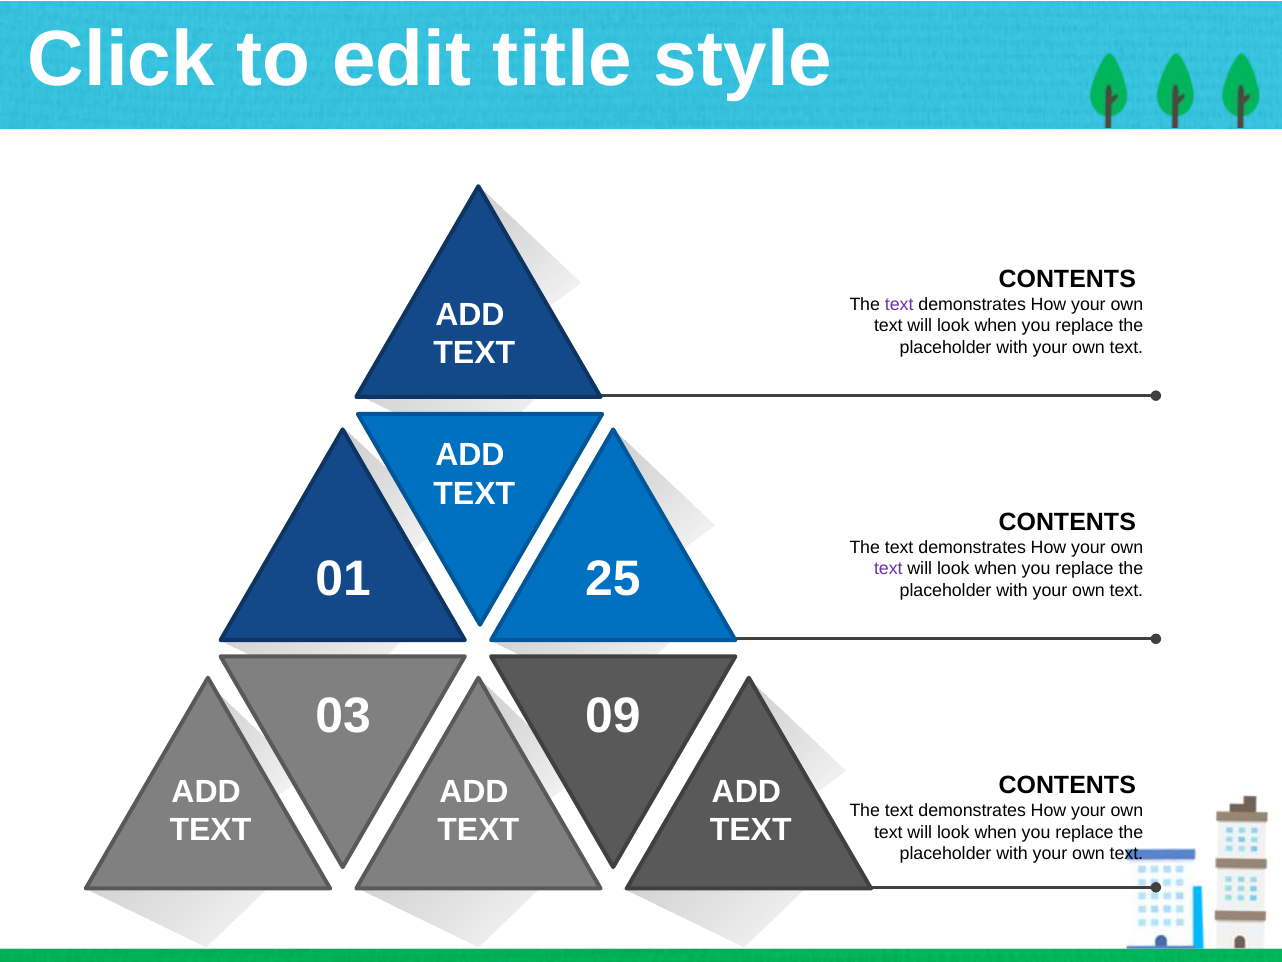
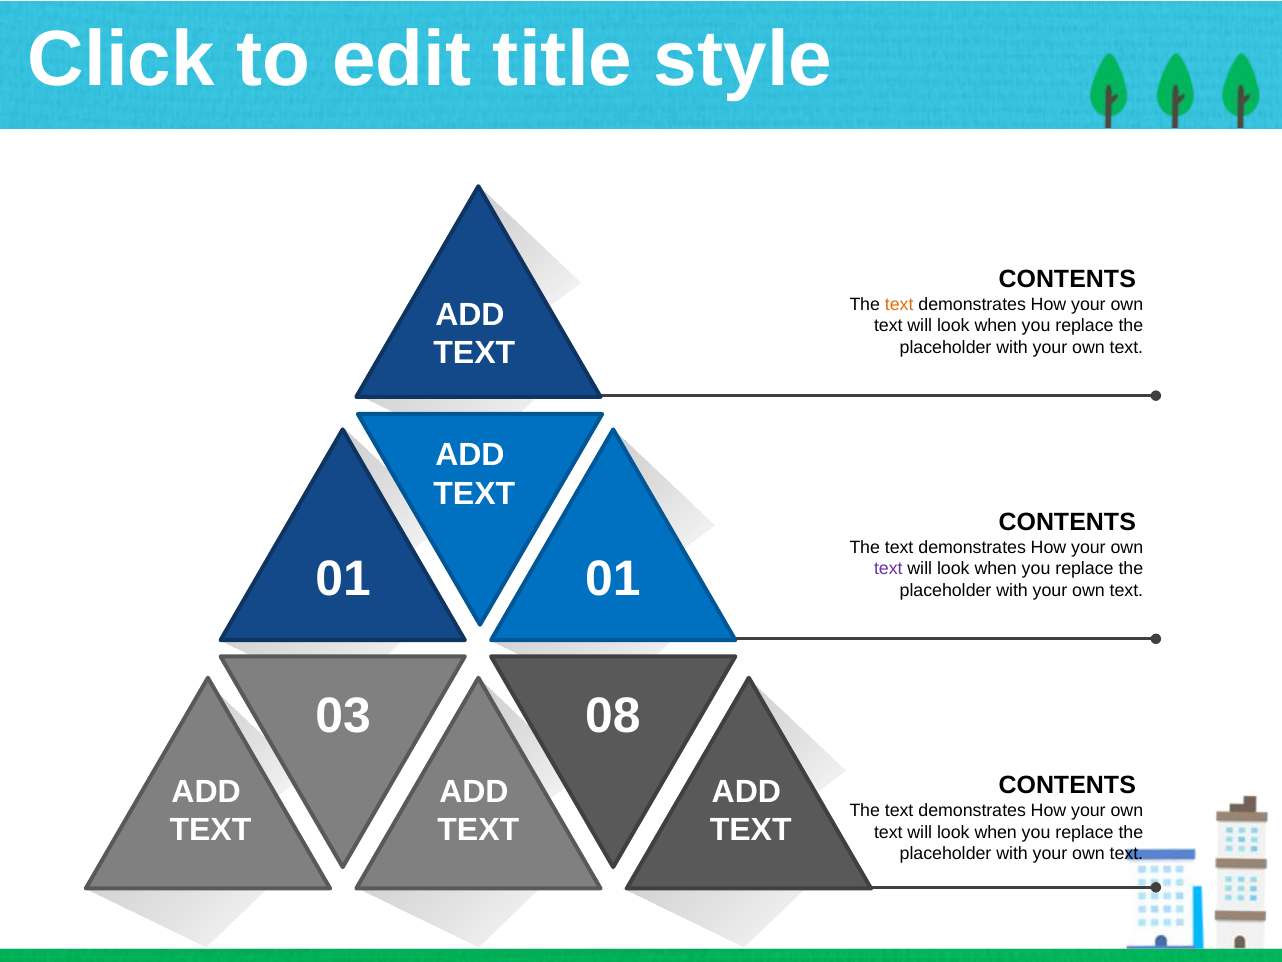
text at (899, 304) colour: purple -> orange
01 25: 25 -> 01
09: 09 -> 08
